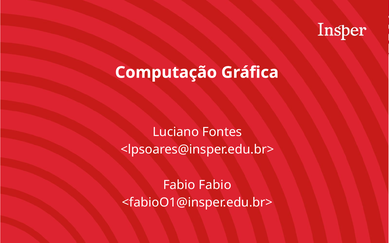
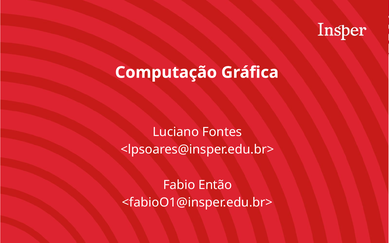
Fabio Fabio: Fabio -> Então
